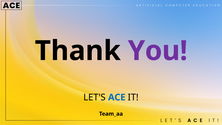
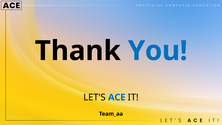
You colour: purple -> blue
